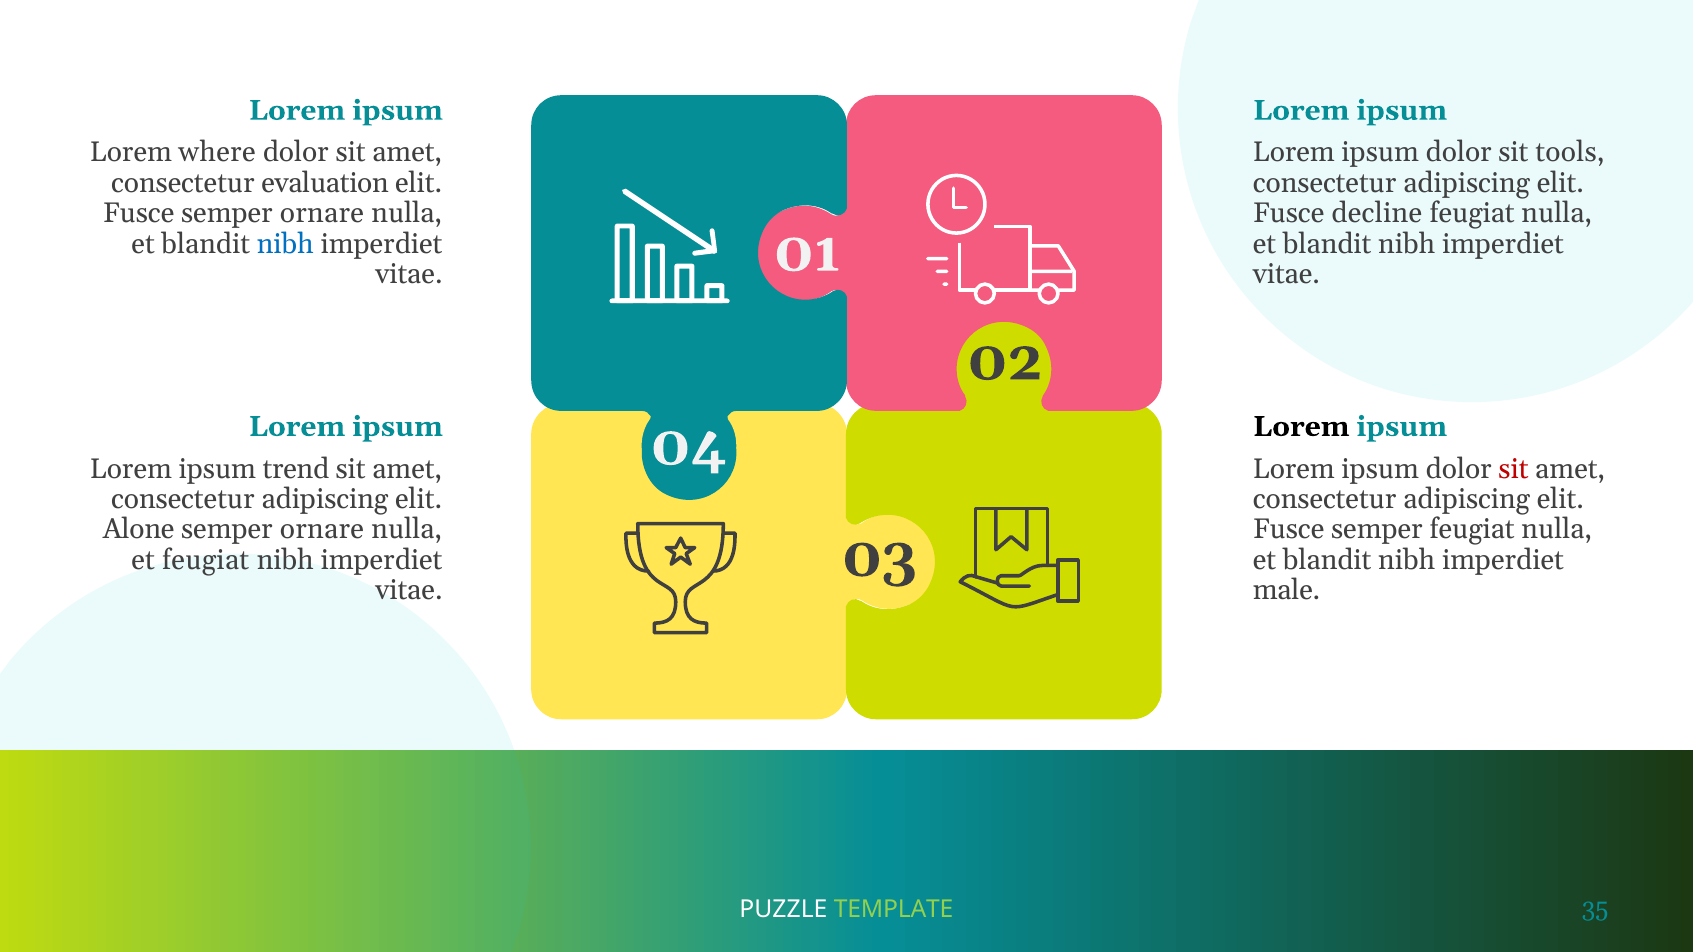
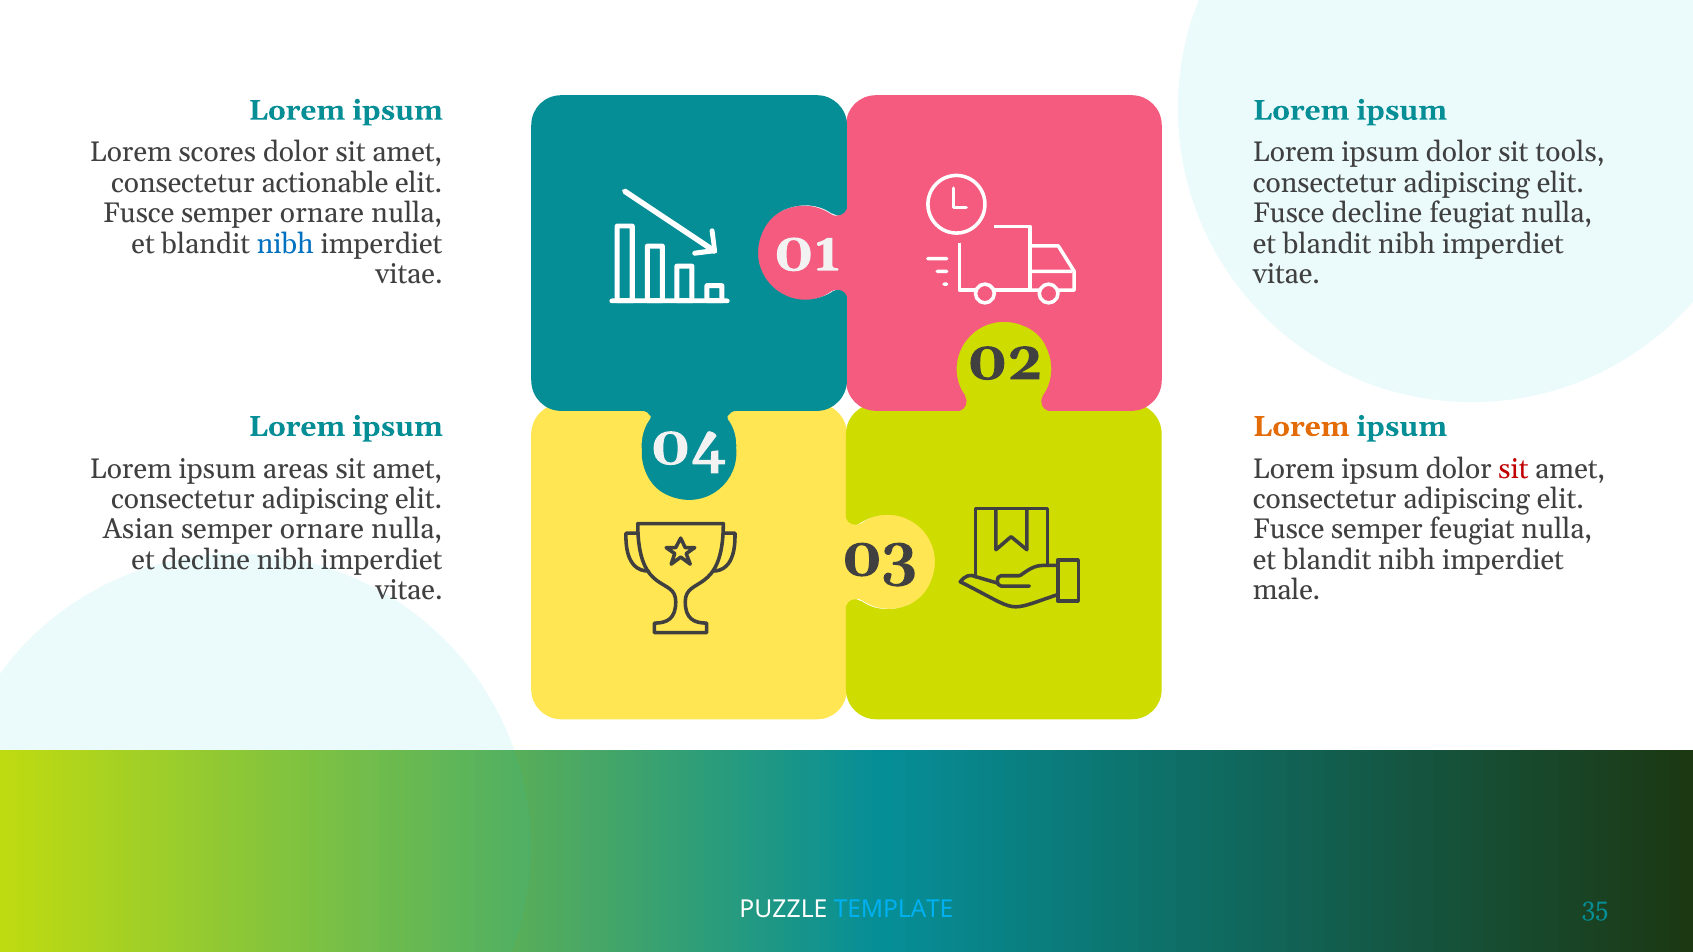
where: where -> scores
evaluation: evaluation -> actionable
Lorem at (1301, 427) colour: black -> orange
trend: trend -> areas
Alone: Alone -> Asian
et feugiat: feugiat -> decline
TEMPLATE colour: light green -> light blue
